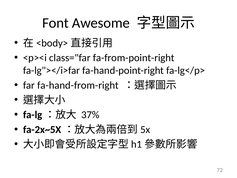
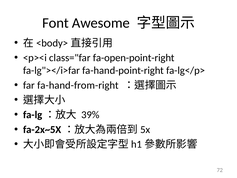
fa-from-point-right: fa-from-point-right -> fa-open-point-right
37%: 37% -> 39%
